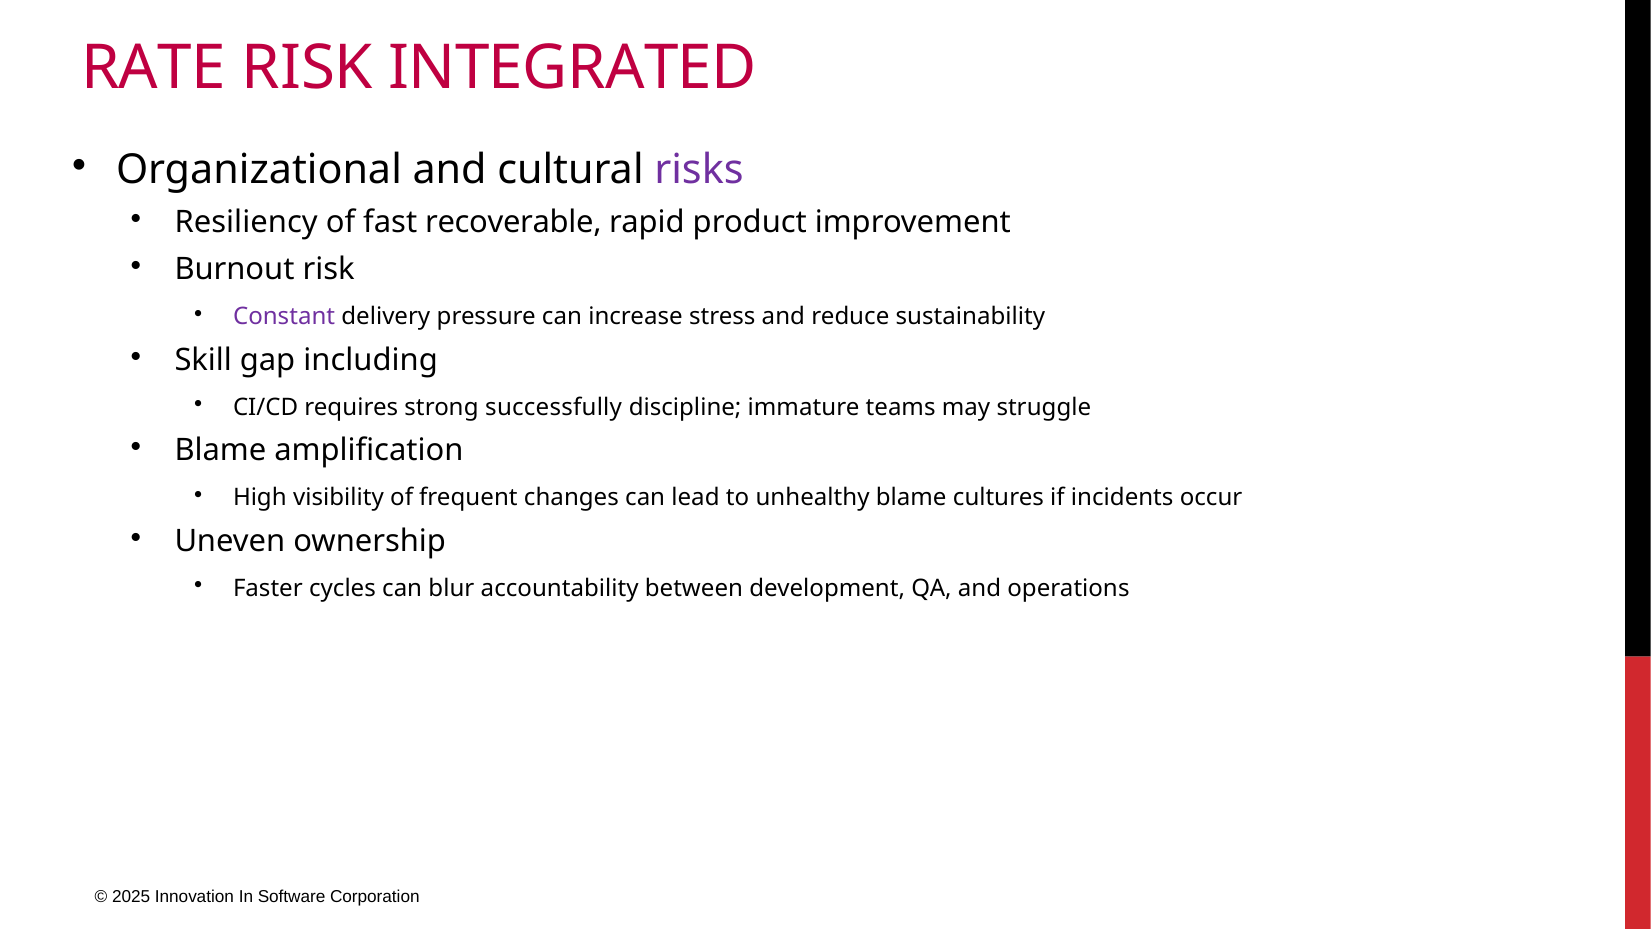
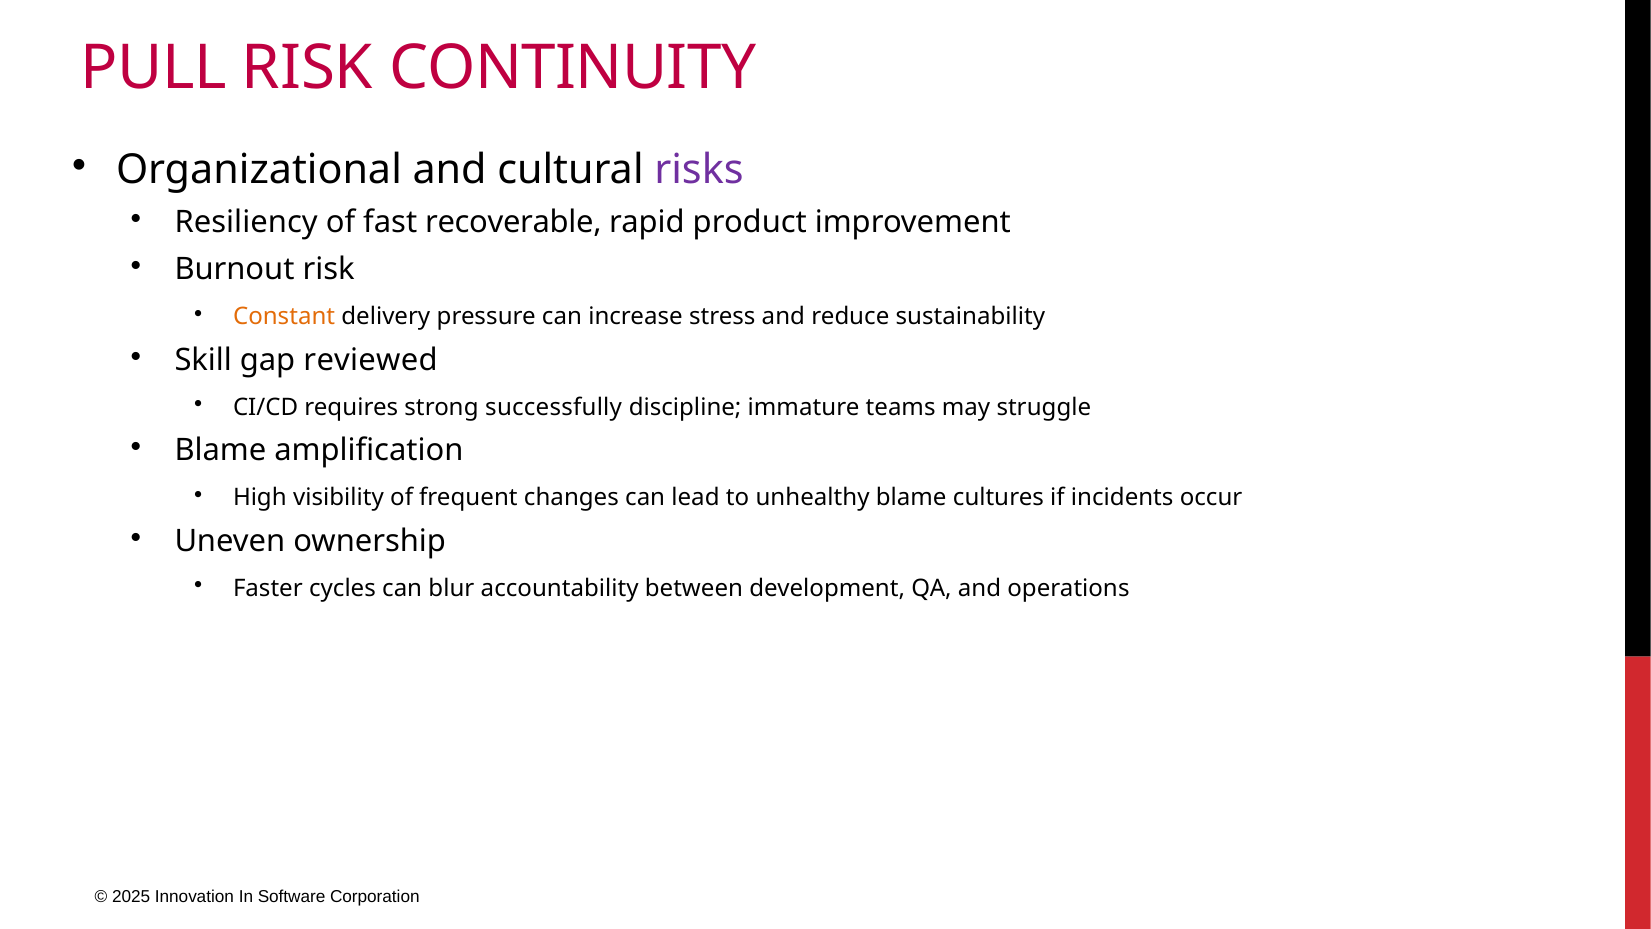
RATE: RATE -> PULL
INTEGRATED: INTEGRATED -> CONTINUITY
Constant colour: purple -> orange
including: including -> reviewed
